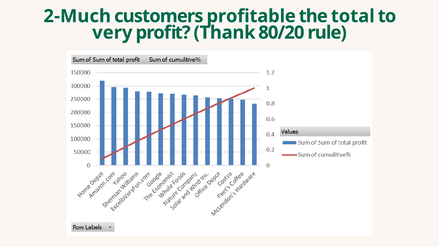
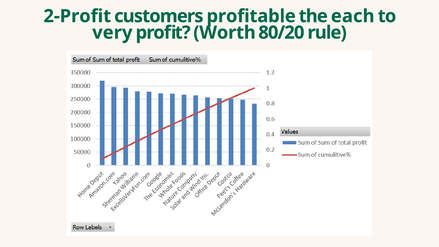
2-Much: 2-Much -> 2-Profit
total: total -> each
Thank: Thank -> Worth
